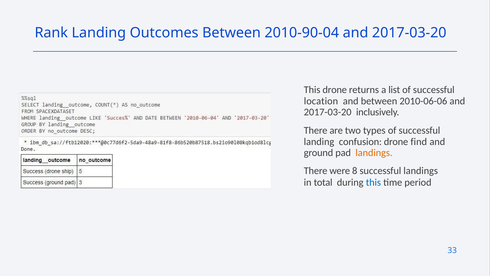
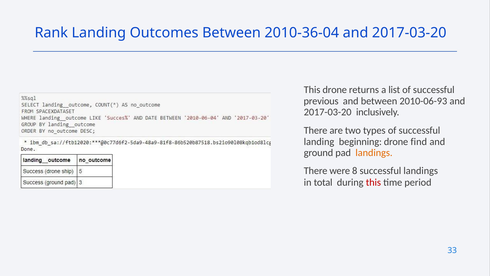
2010-90-04: 2010-90-04 -> 2010-36-04
location: location -> previous
2010-06-06: 2010-06-06 -> 2010-06-93
confusion: confusion -> beginning
this at (373, 182) colour: blue -> red
